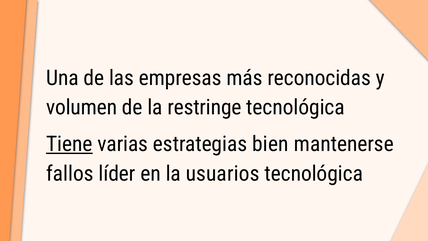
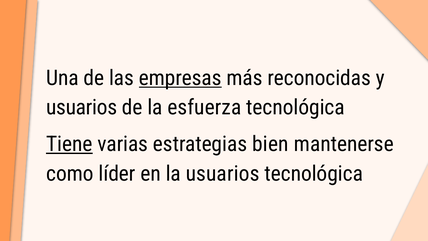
empresas underline: none -> present
volumen at (82, 107): volumen -> usuarios
restringe: restringe -> esfuerza
fallos: fallos -> como
